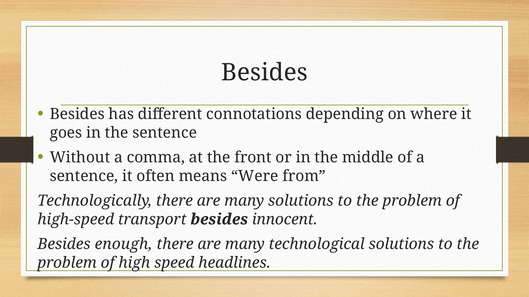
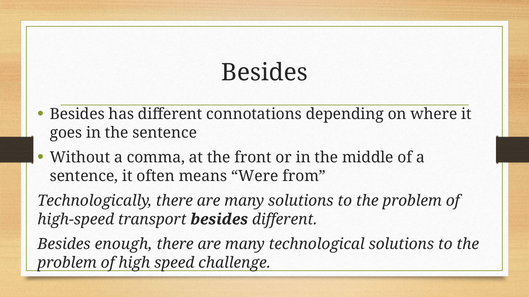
besides innocent: innocent -> different
headlines: headlines -> challenge
